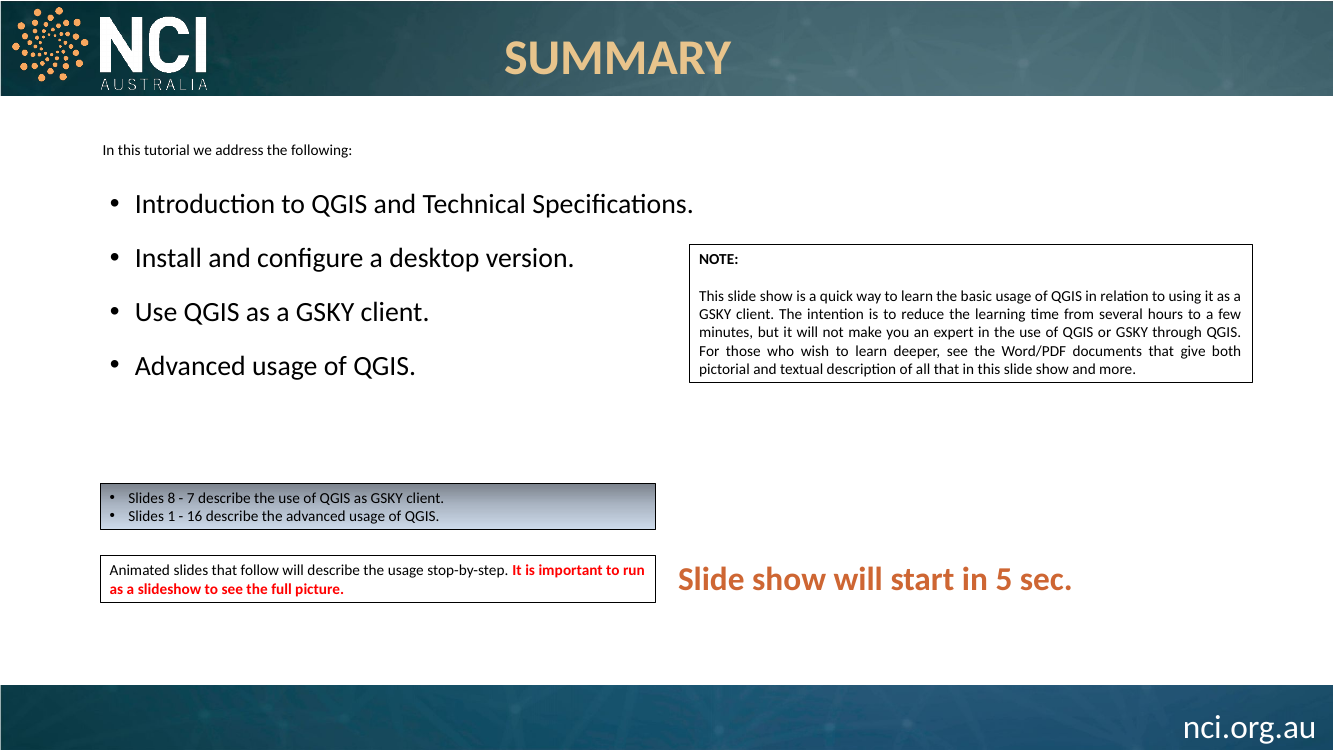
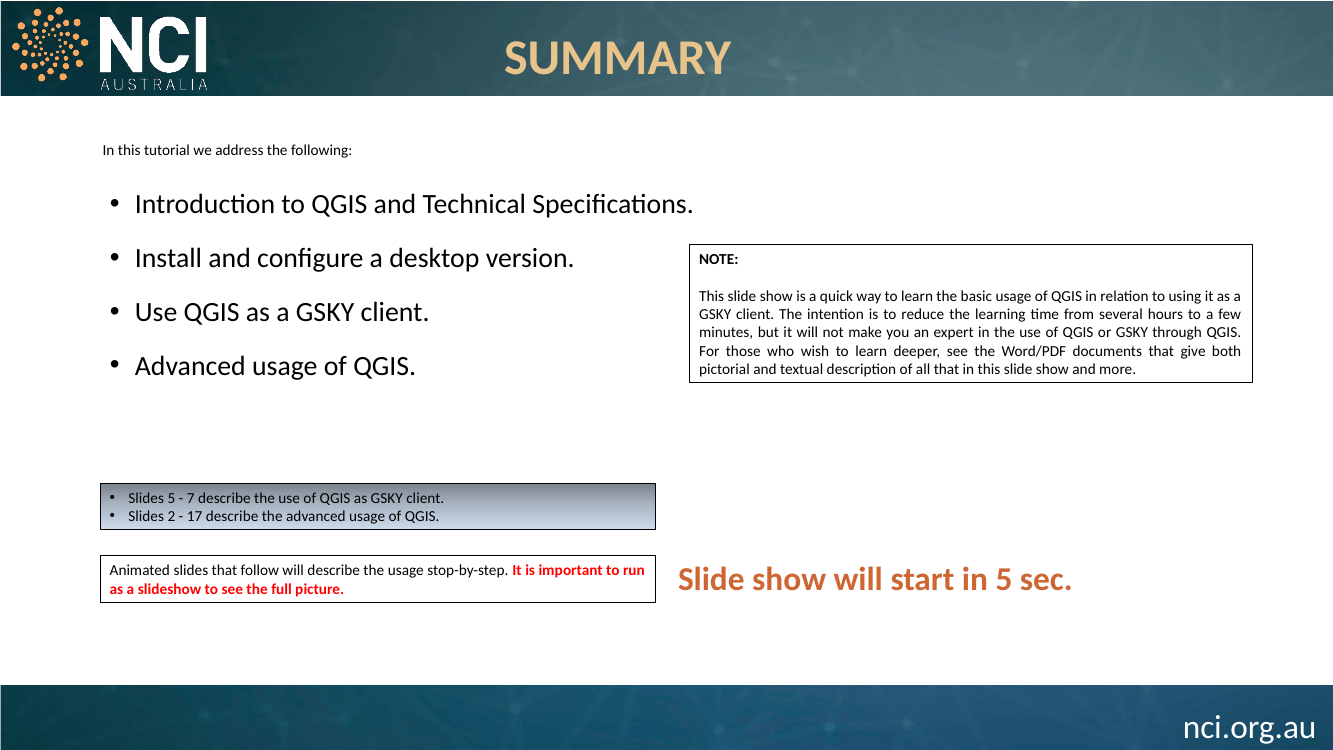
Slides 8: 8 -> 5
Slides 1: 1 -> 2
16: 16 -> 17
